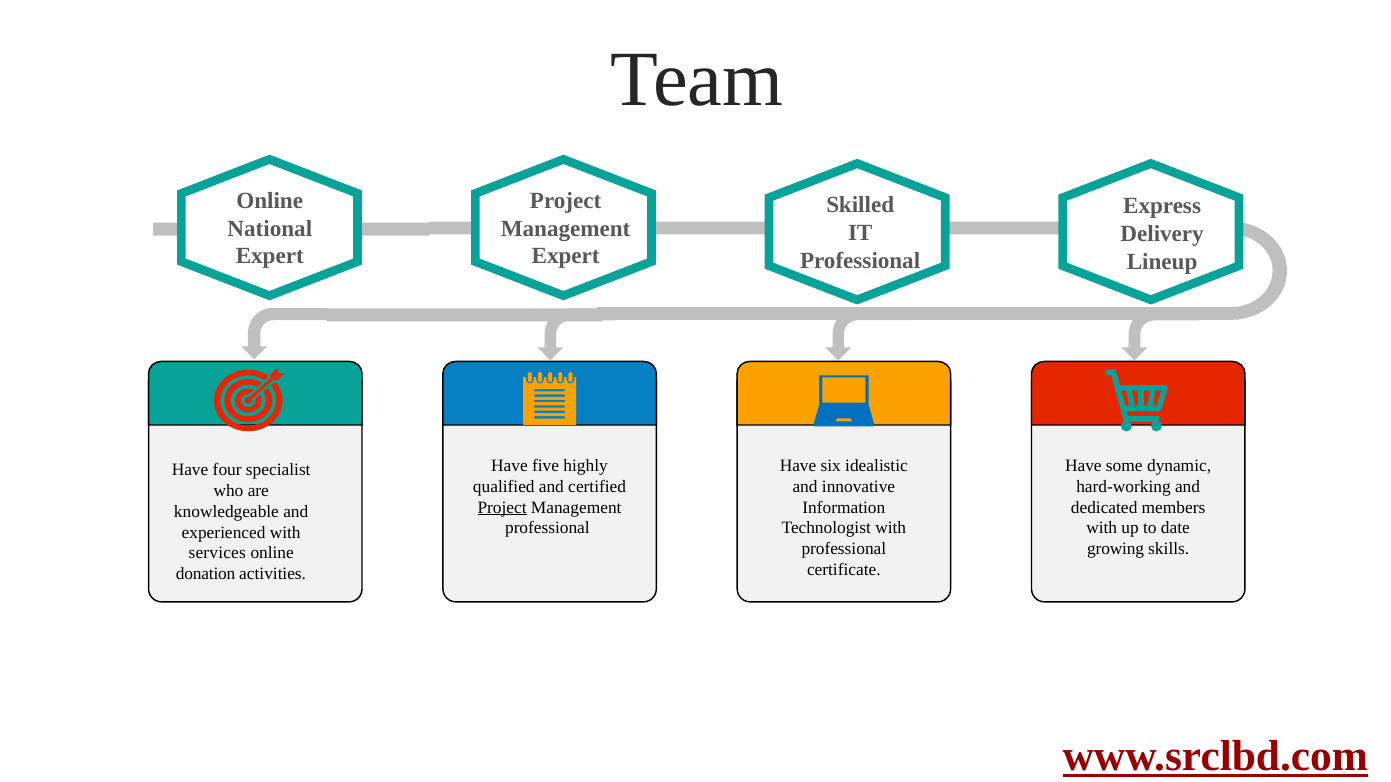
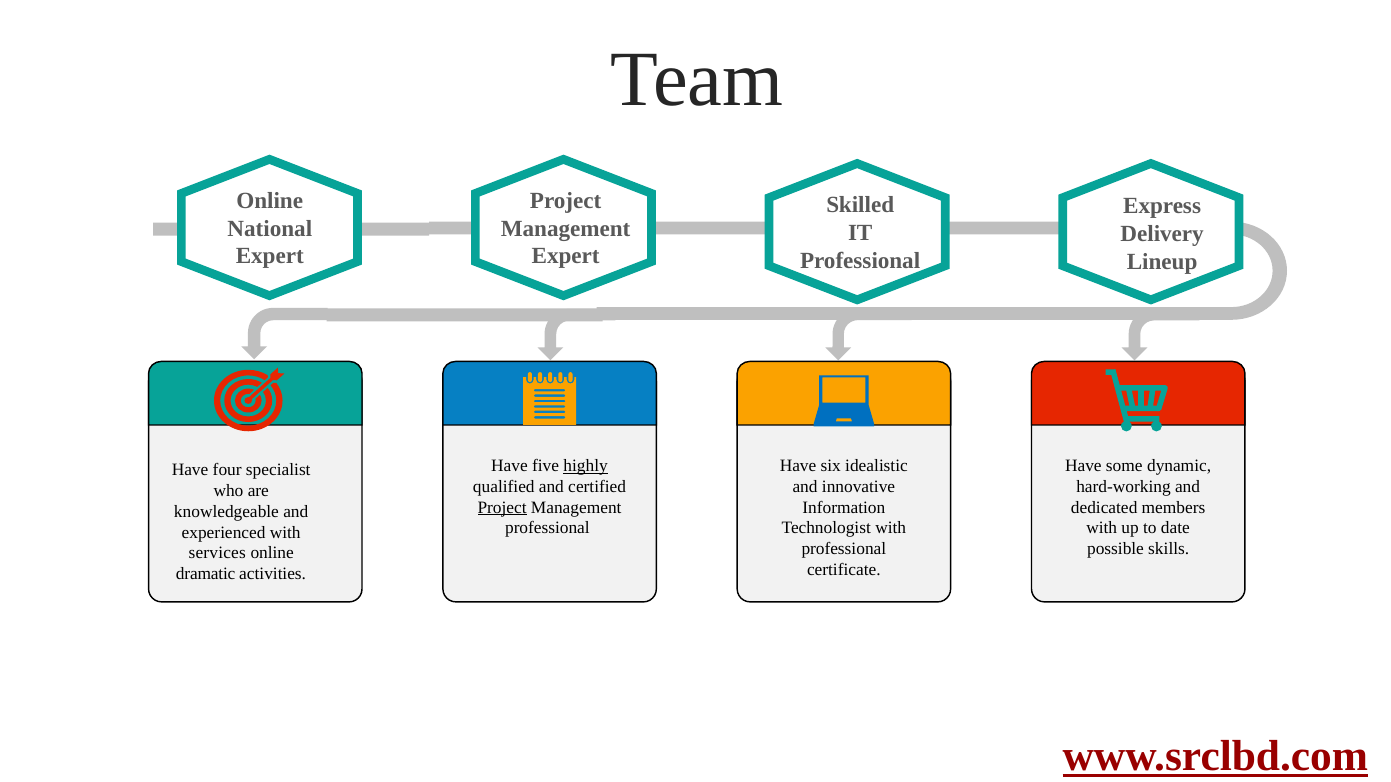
highly underline: none -> present
growing: growing -> possible
donation: donation -> dramatic
